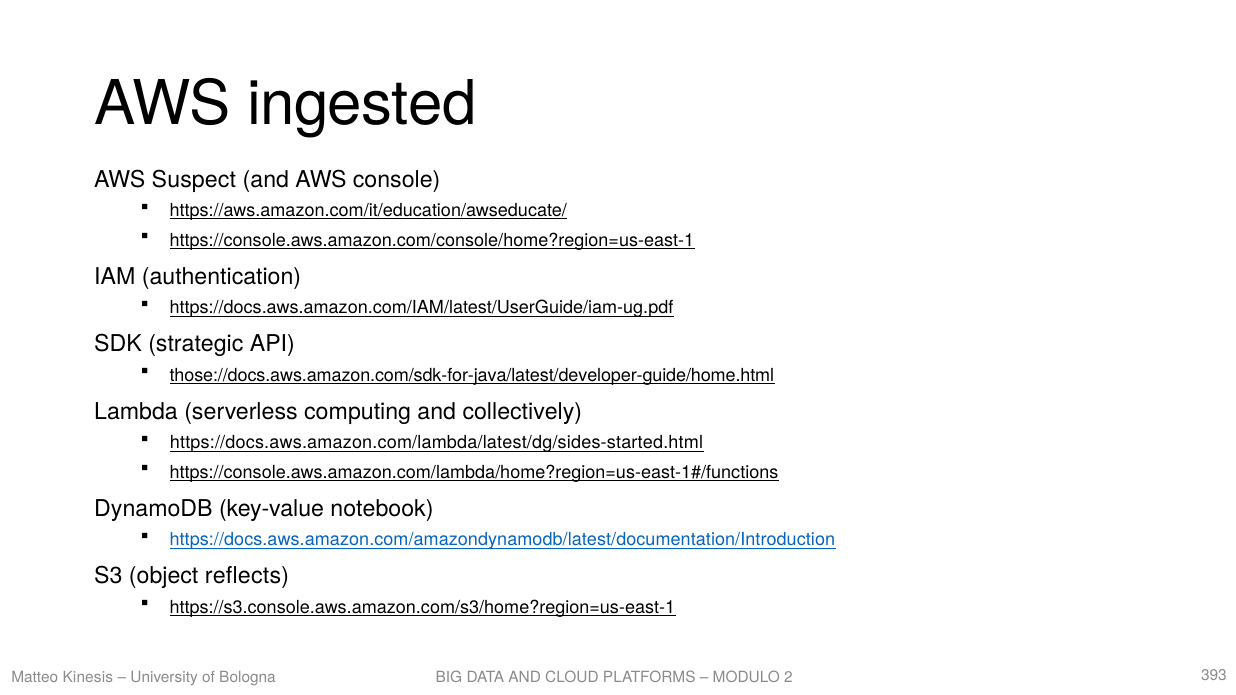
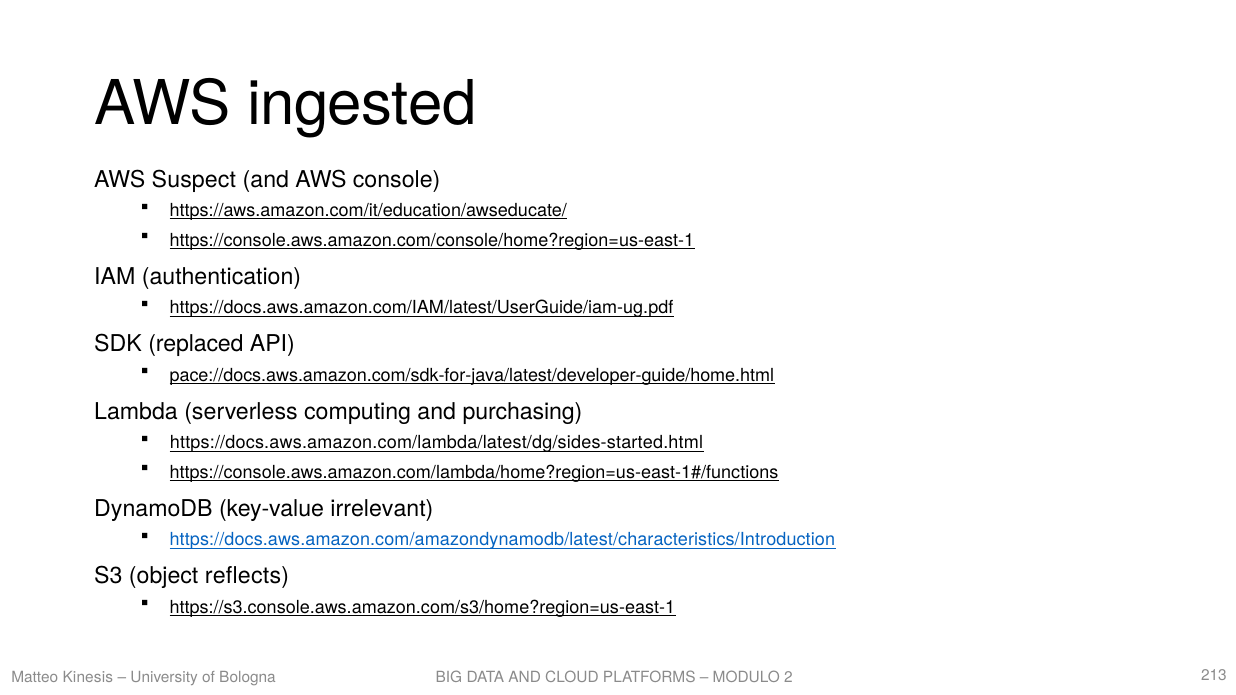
strategic: strategic -> replaced
those://docs.aws.amazon.com/sdk-for-java/latest/developer-guide/home.html: those://docs.aws.amazon.com/sdk-for-java/latest/developer-guide/home.html -> pace://docs.aws.amazon.com/sdk-for-java/latest/developer-guide/home.html
collectively: collectively -> purchasing
notebook: notebook -> irrelevant
https://docs.aws.amazon.com/amazondynamodb/latest/documentation/Introduction: https://docs.aws.amazon.com/amazondynamodb/latest/documentation/Introduction -> https://docs.aws.amazon.com/amazondynamodb/latest/characteristics/Introduction
393: 393 -> 213
